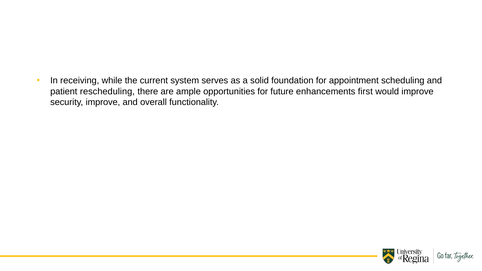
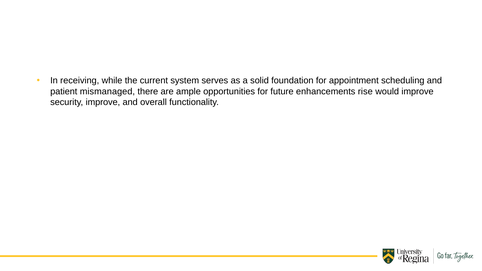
rescheduling: rescheduling -> mismanaged
first: first -> rise
